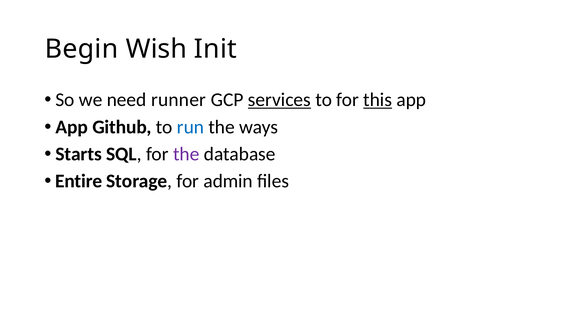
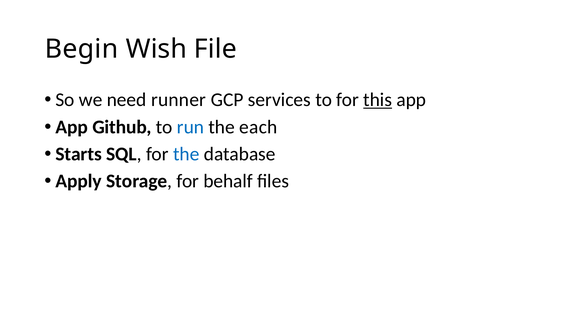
Init: Init -> File
services underline: present -> none
ways: ways -> each
the at (186, 154) colour: purple -> blue
Entire: Entire -> Apply
admin: admin -> behalf
